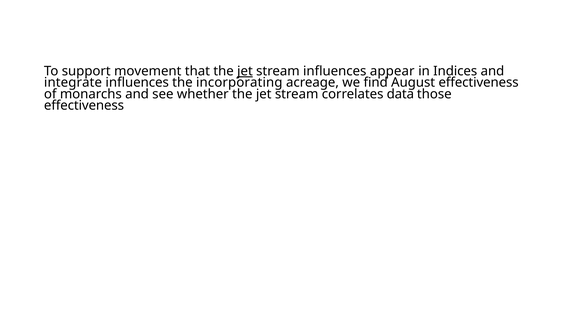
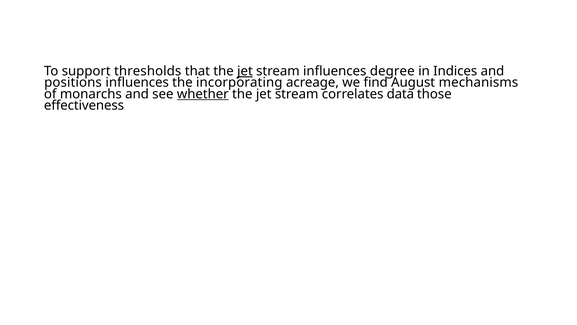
movement: movement -> thresholds
appear: appear -> degree
integrate: integrate -> positions
August effectiveness: effectiveness -> mechanisms
whether underline: none -> present
